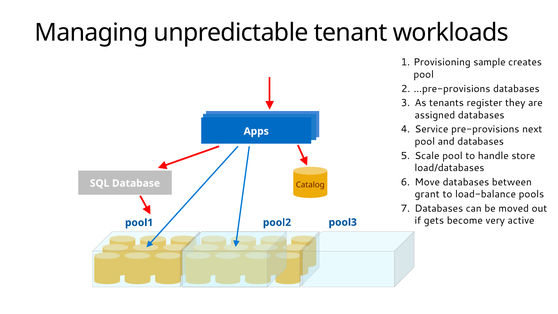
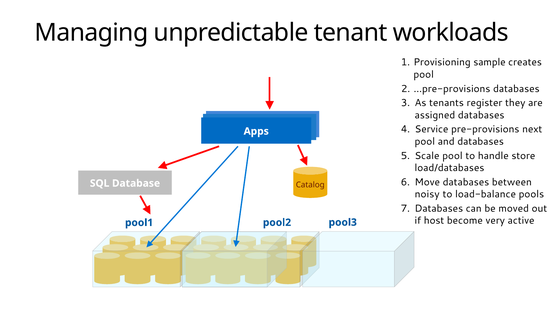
grant: grant -> noisy
gets: gets -> host
